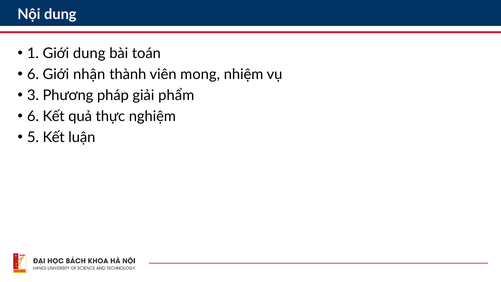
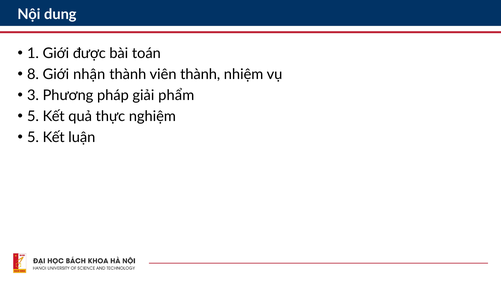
Giới dung: dung -> được
6 at (33, 74): 6 -> 8
viên mong: mong -> thành
6 at (33, 116): 6 -> 5
